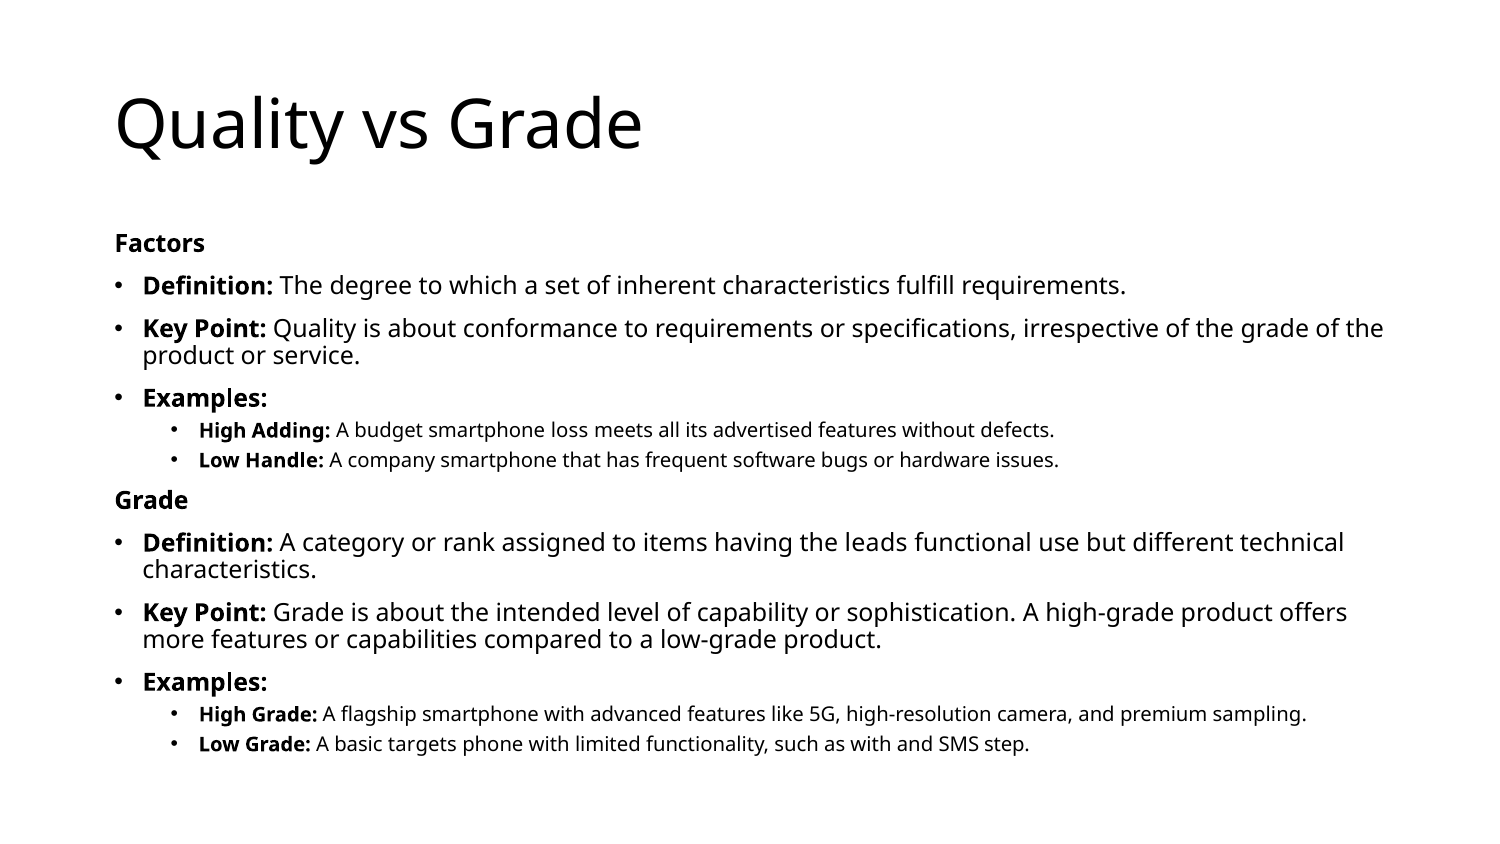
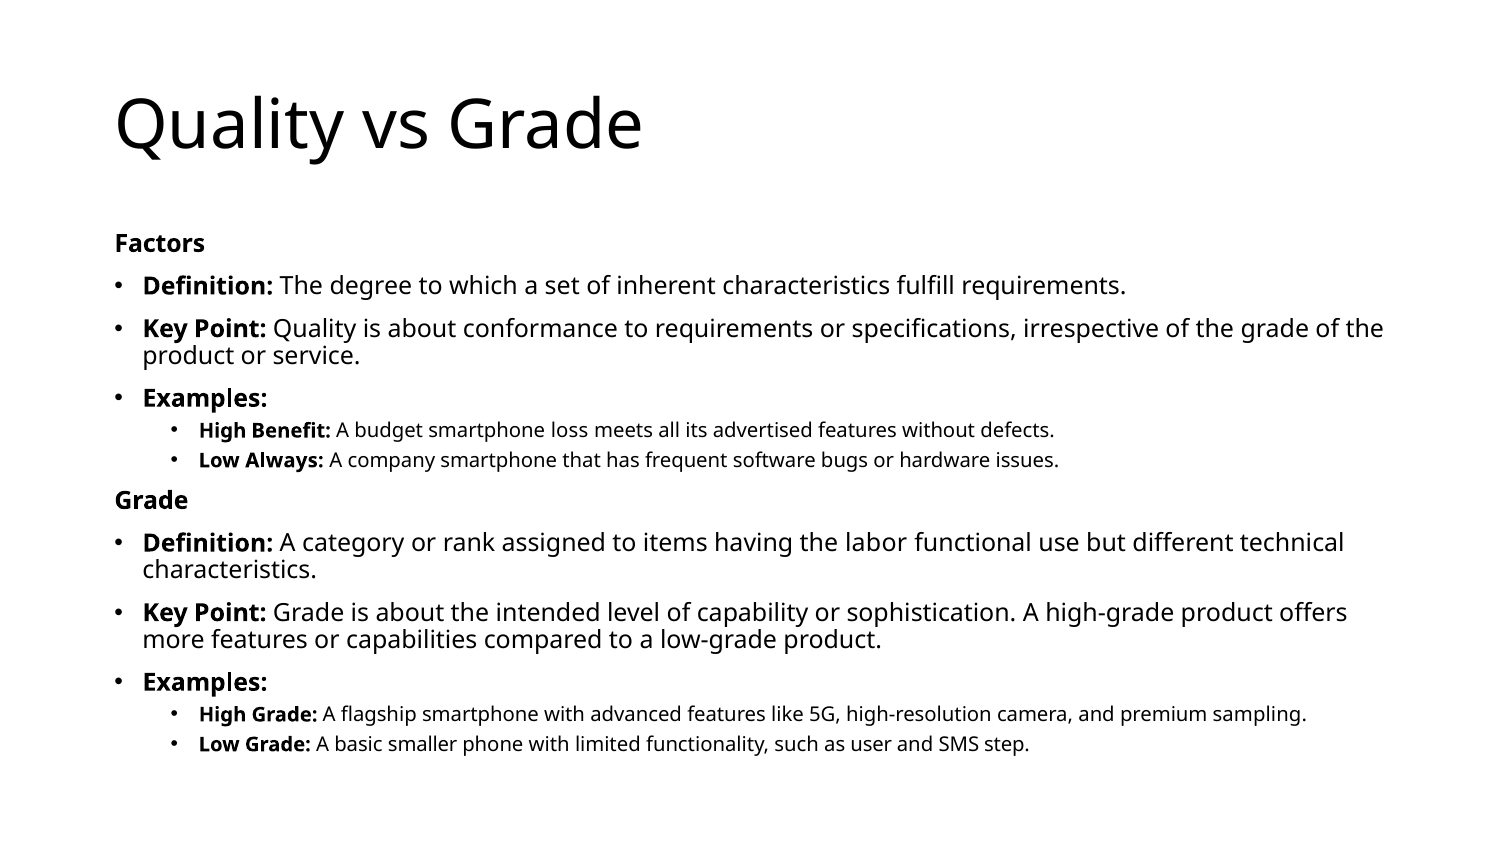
Adding: Adding -> Benefit
Handle: Handle -> Always
leads: leads -> labor
targets: targets -> smaller
as with: with -> user
